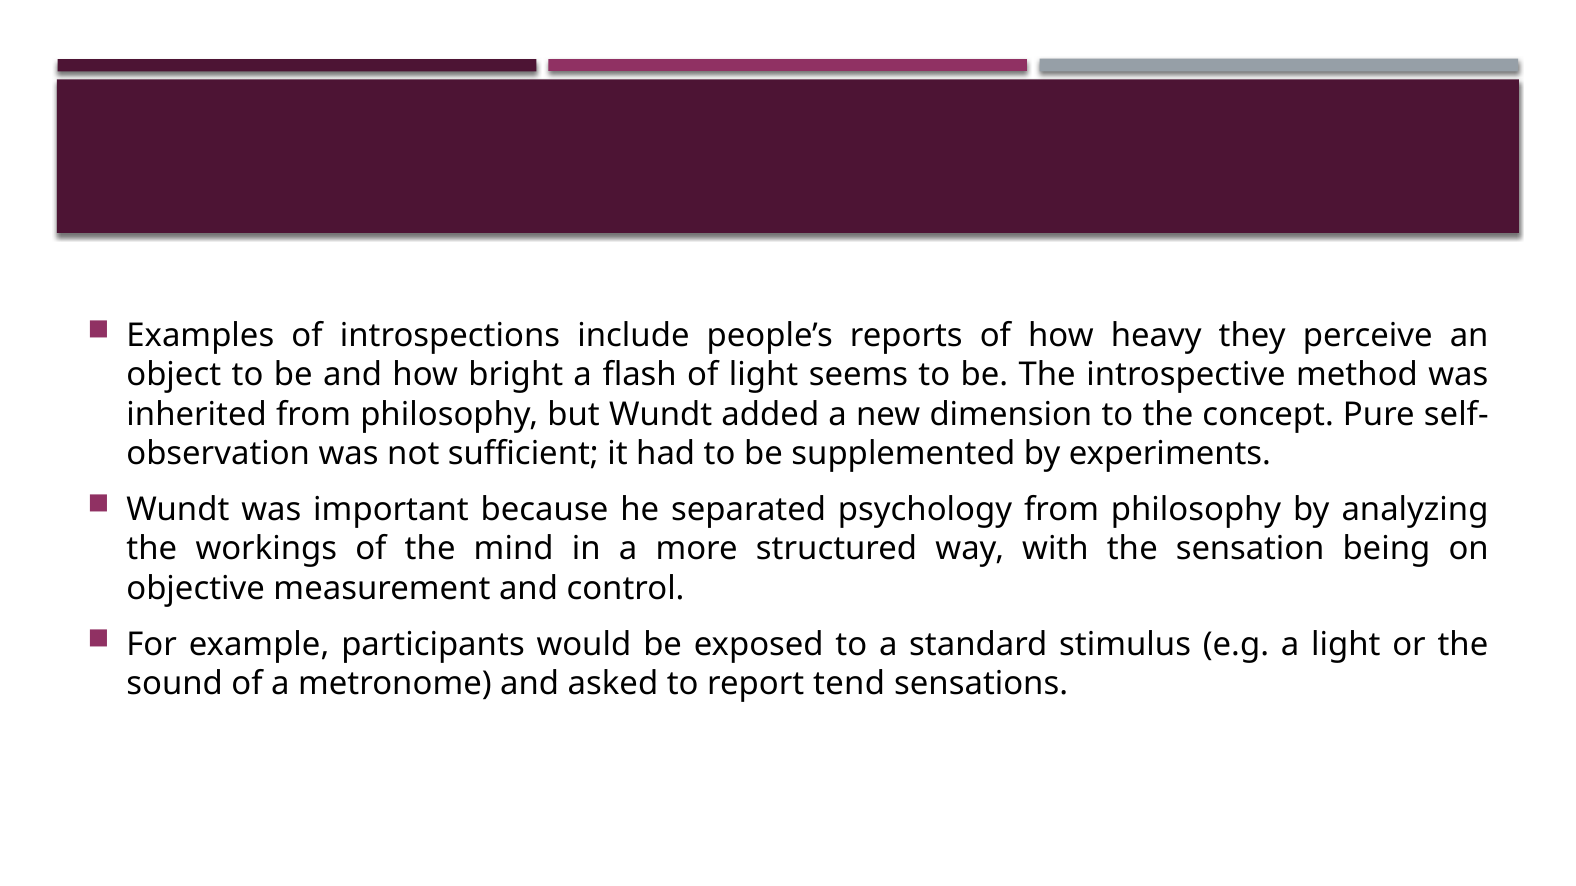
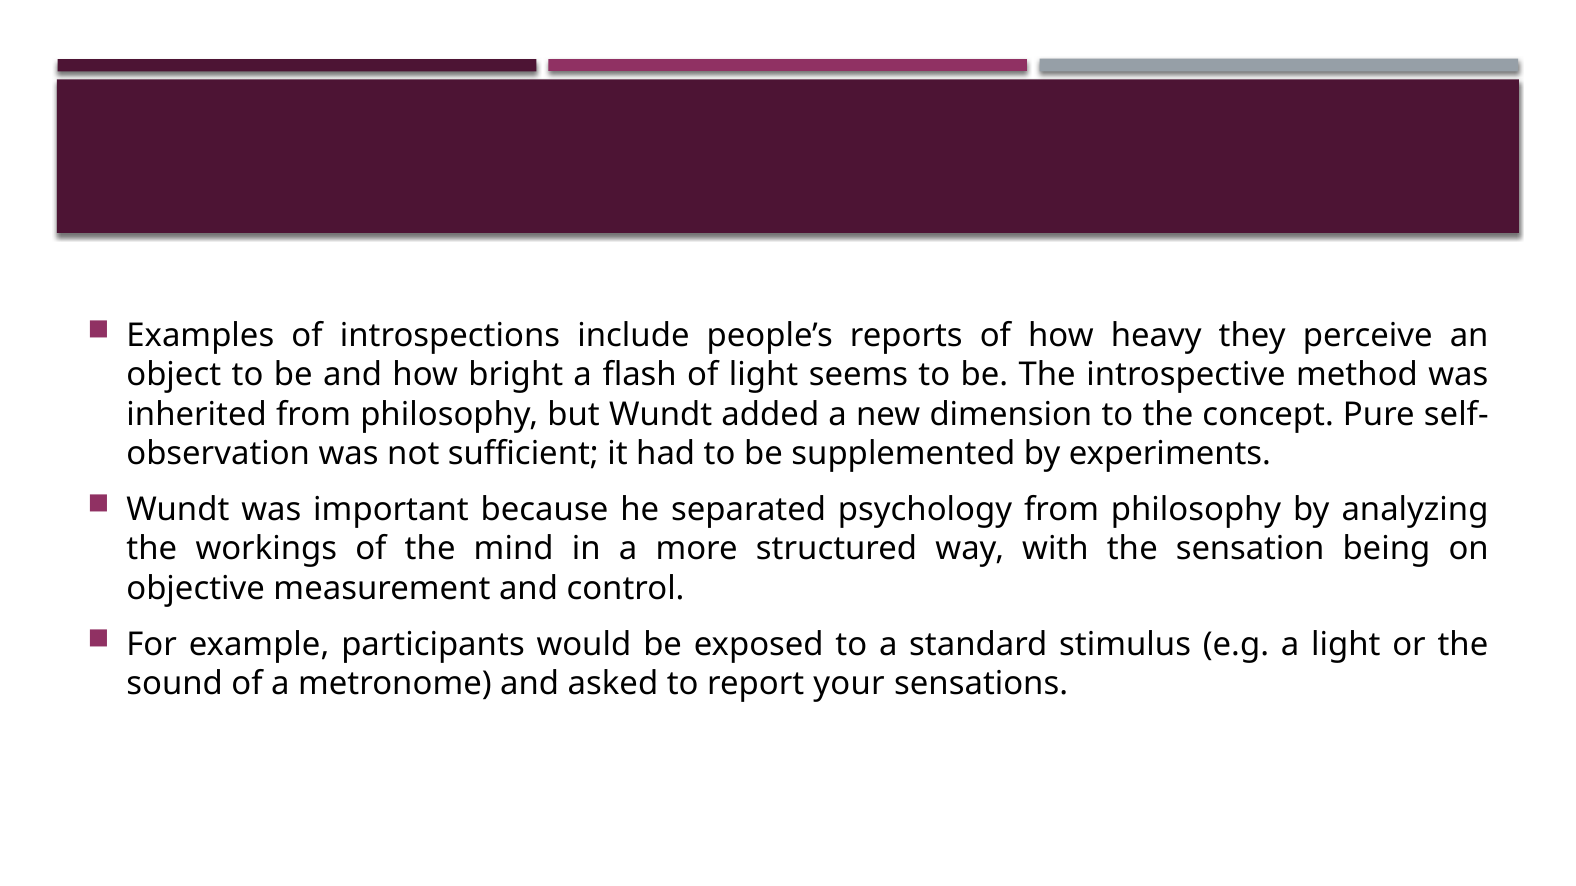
tend: tend -> your
